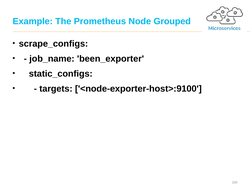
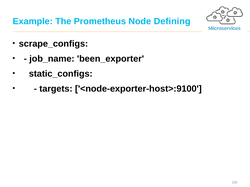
Grouped: Grouped -> Defining
